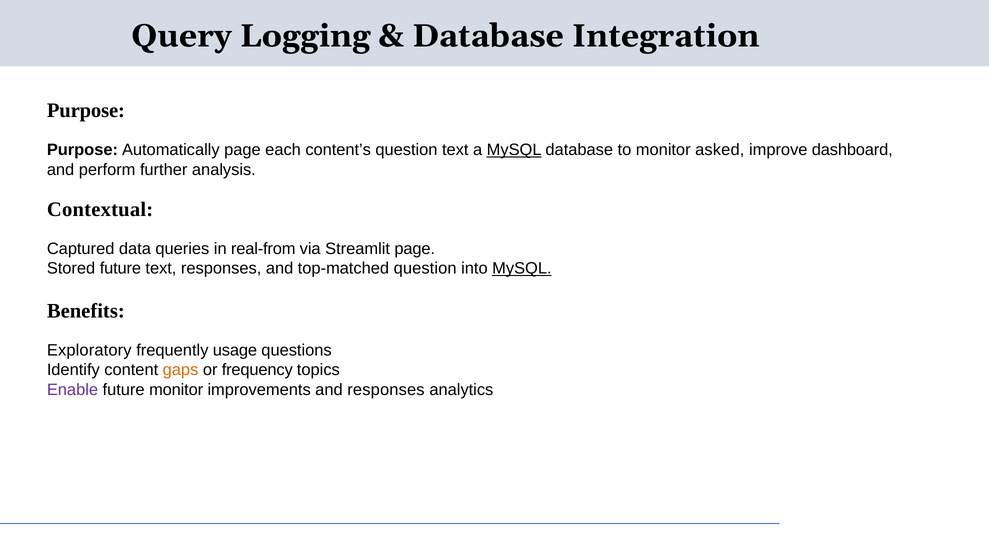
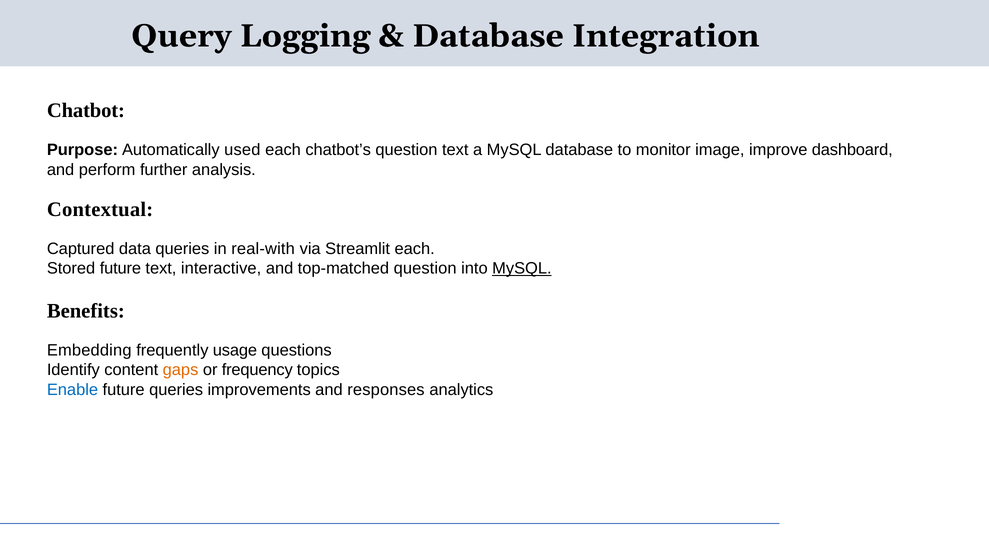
Purpose at (86, 111): Purpose -> Chatbot
Automatically page: page -> used
content’s: content’s -> chatbot’s
MySQL at (514, 150) underline: present -> none
asked: asked -> image
real-from: real-from -> real-with
Streamlit page: page -> each
text responses: responses -> interactive
Exploratory: Exploratory -> Embedding
Enable colour: purple -> blue
future monitor: monitor -> queries
